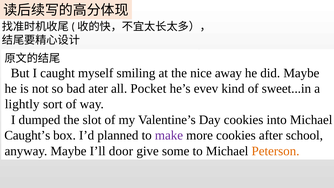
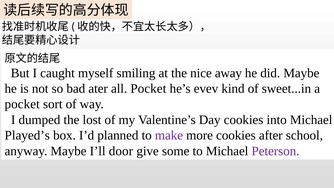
lightly at (22, 104): lightly -> pocket
slot: slot -> lost
Caught’s: Caught’s -> Played’s
Peterson colour: orange -> purple
